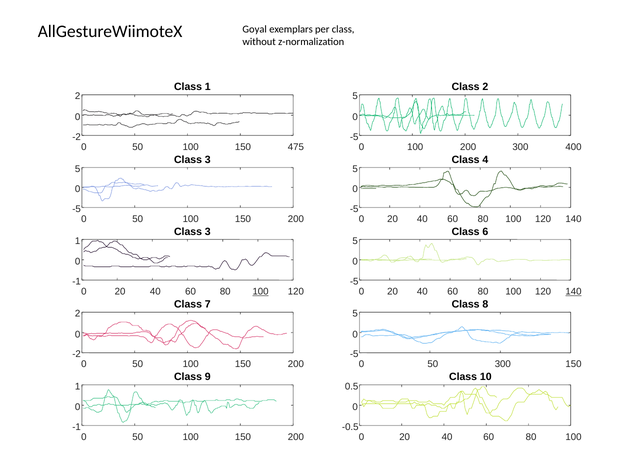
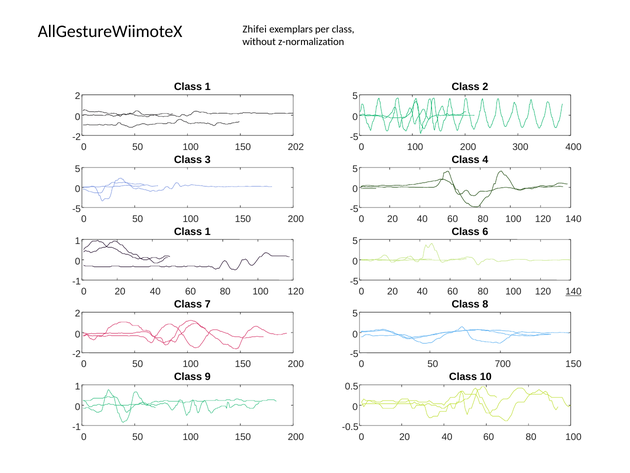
Goyal: Goyal -> Zhifei
475: 475 -> 202
3 at (208, 231): 3 -> 1
100 at (261, 291) underline: present -> none
50 300: 300 -> 700
